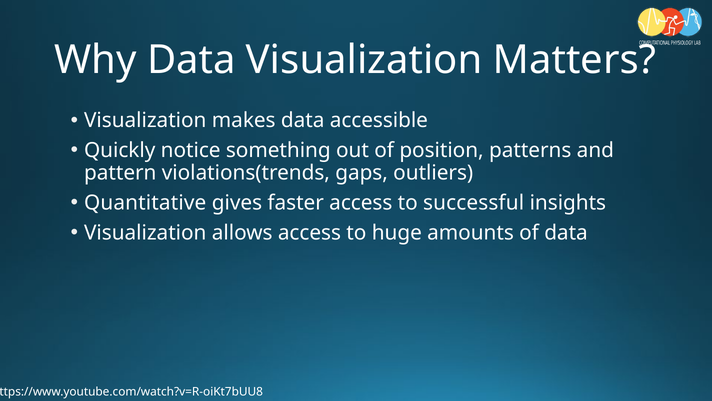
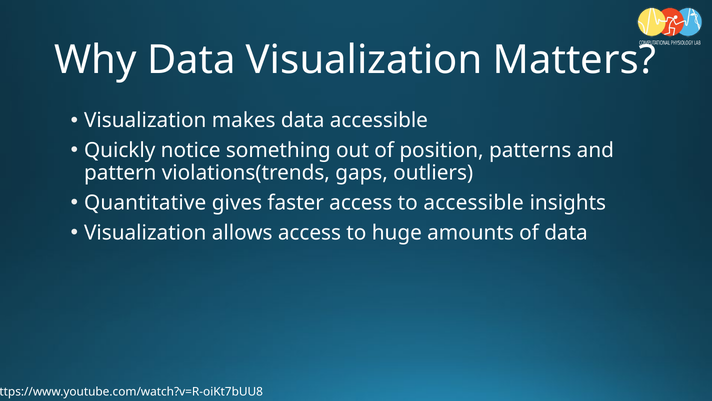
to successful: successful -> accessible
